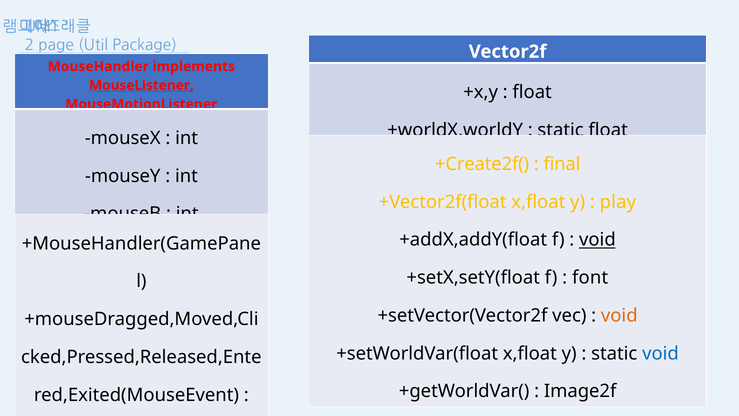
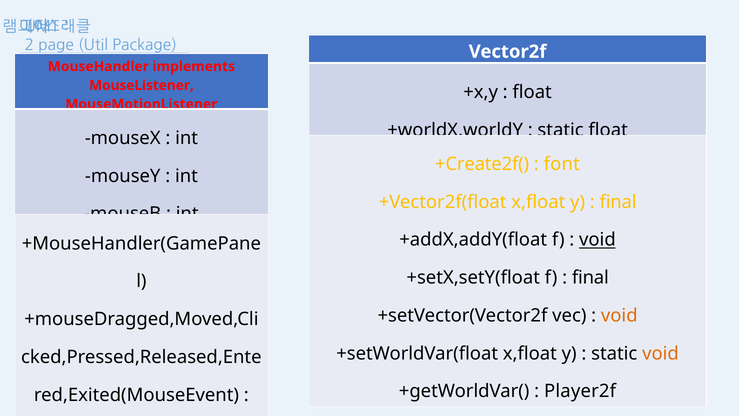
MouseListener underline: present -> none
final: final -> font
play at (618, 202): play -> final
font at (590, 278): font -> final
void at (660, 353) colour: blue -> orange
Image2f: Image2f -> Player2f
